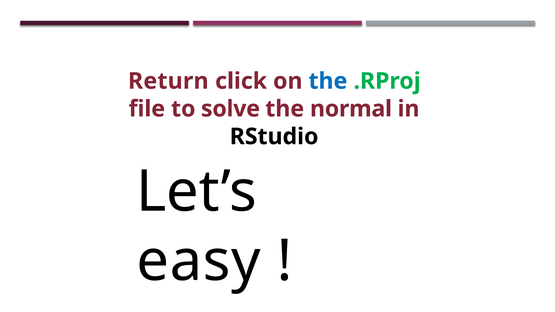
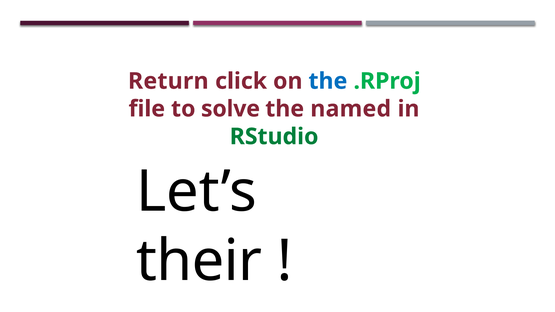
normal: normal -> named
RStudio colour: black -> green
easy: easy -> their
